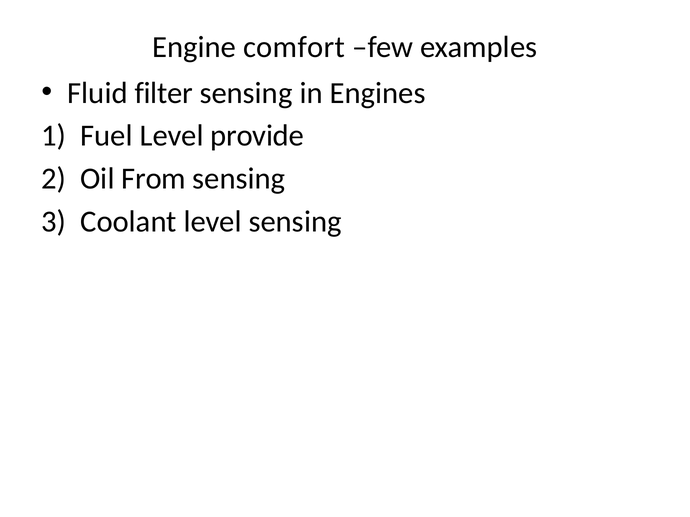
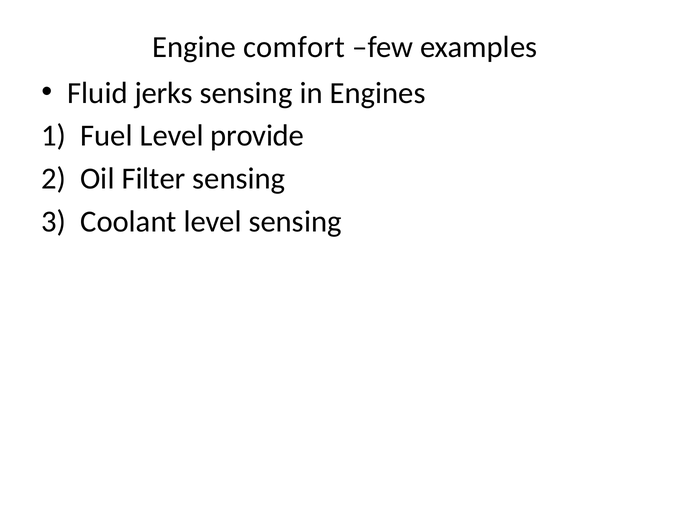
filter: filter -> jerks
From: From -> Filter
